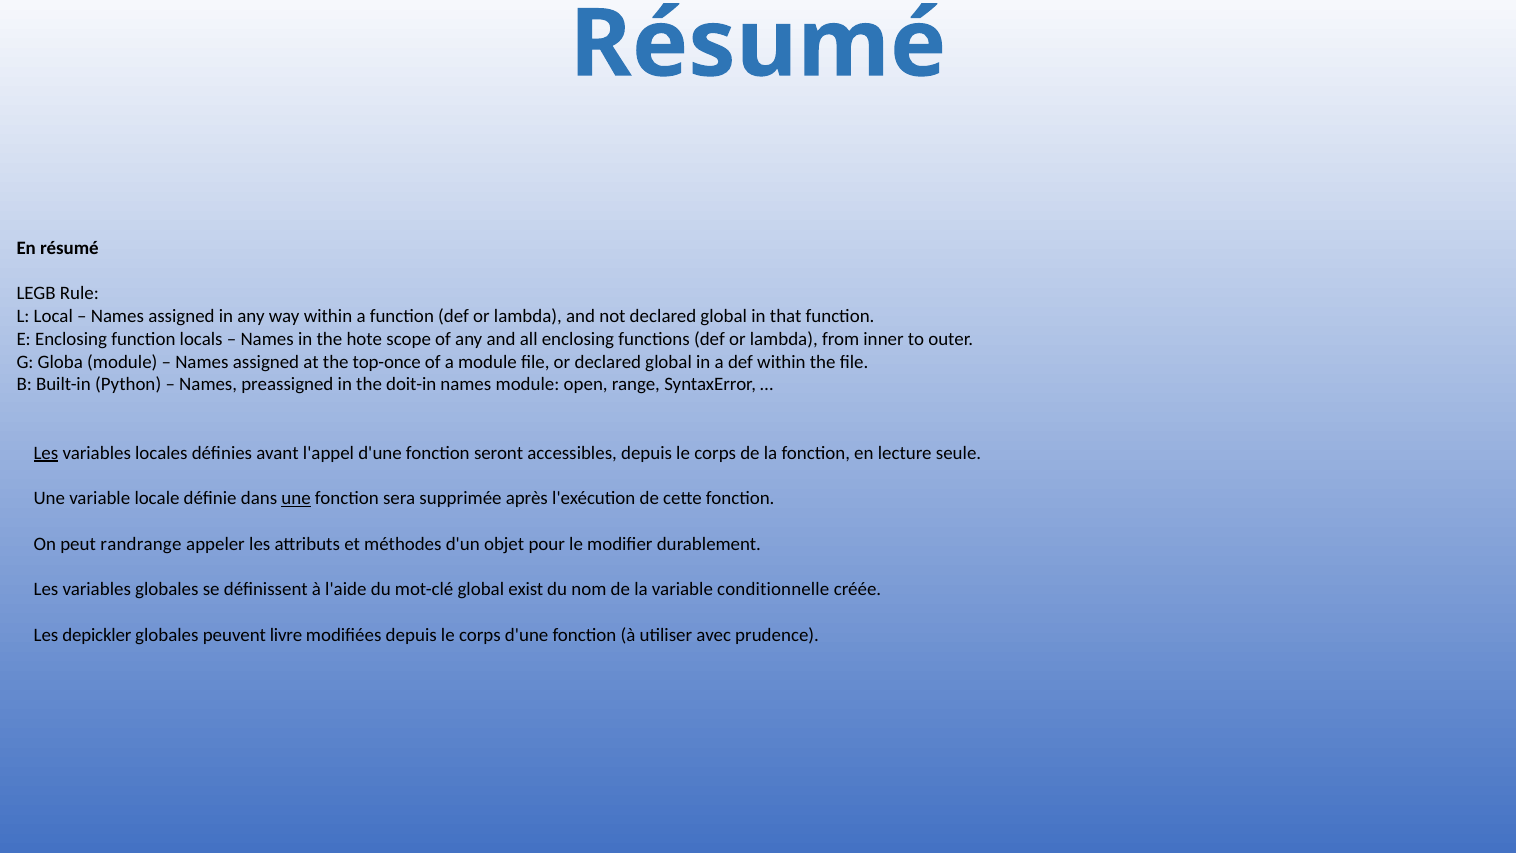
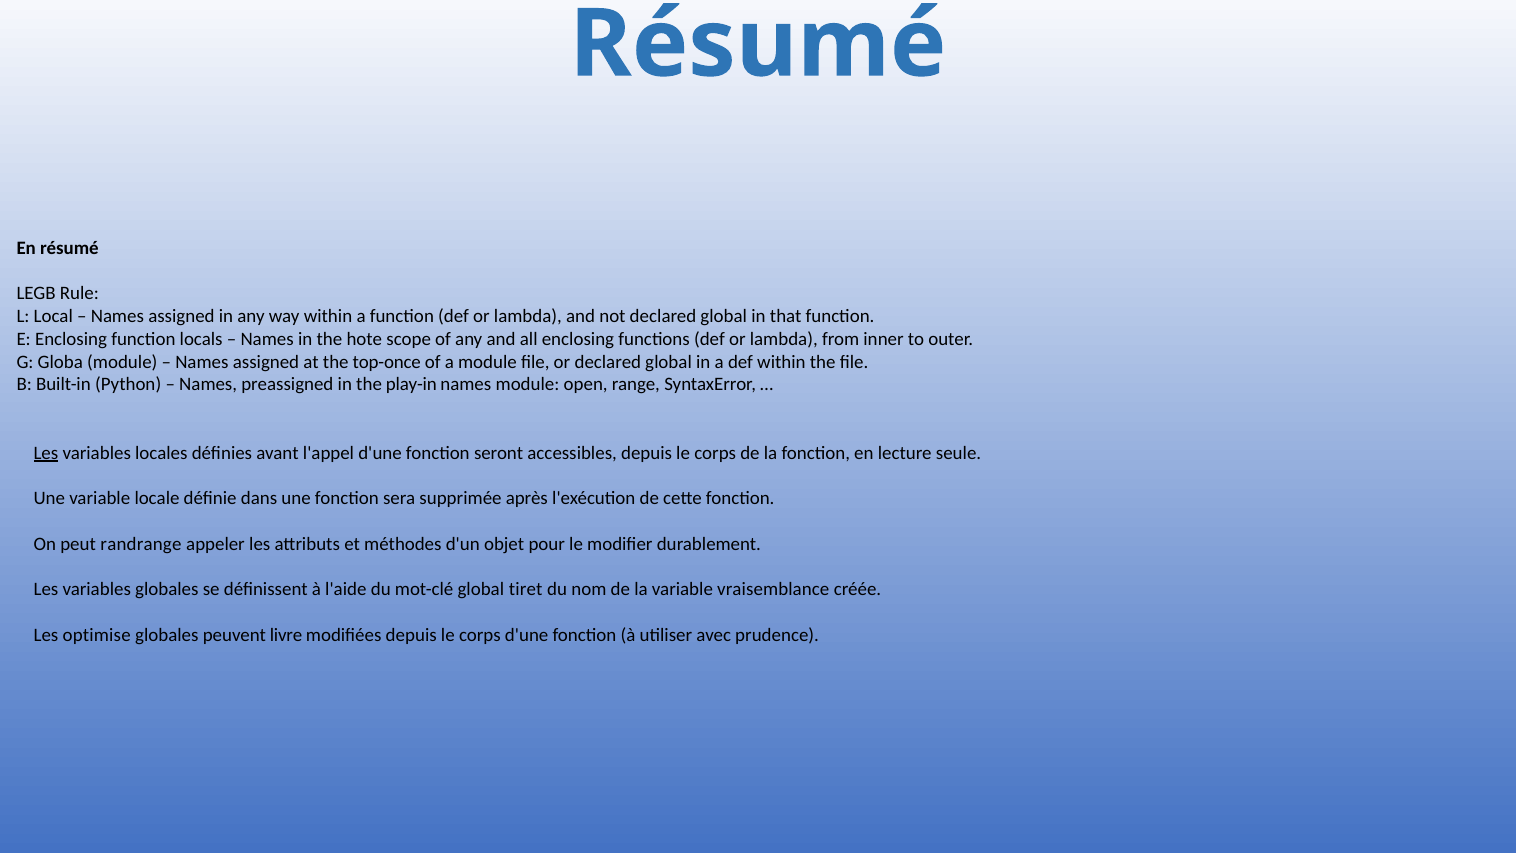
doit-in: doit-in -> play-in
une at (296, 498) underline: present -> none
exist: exist -> tiret
conditionnelle: conditionnelle -> vraisemblance
depickler: depickler -> optimise
